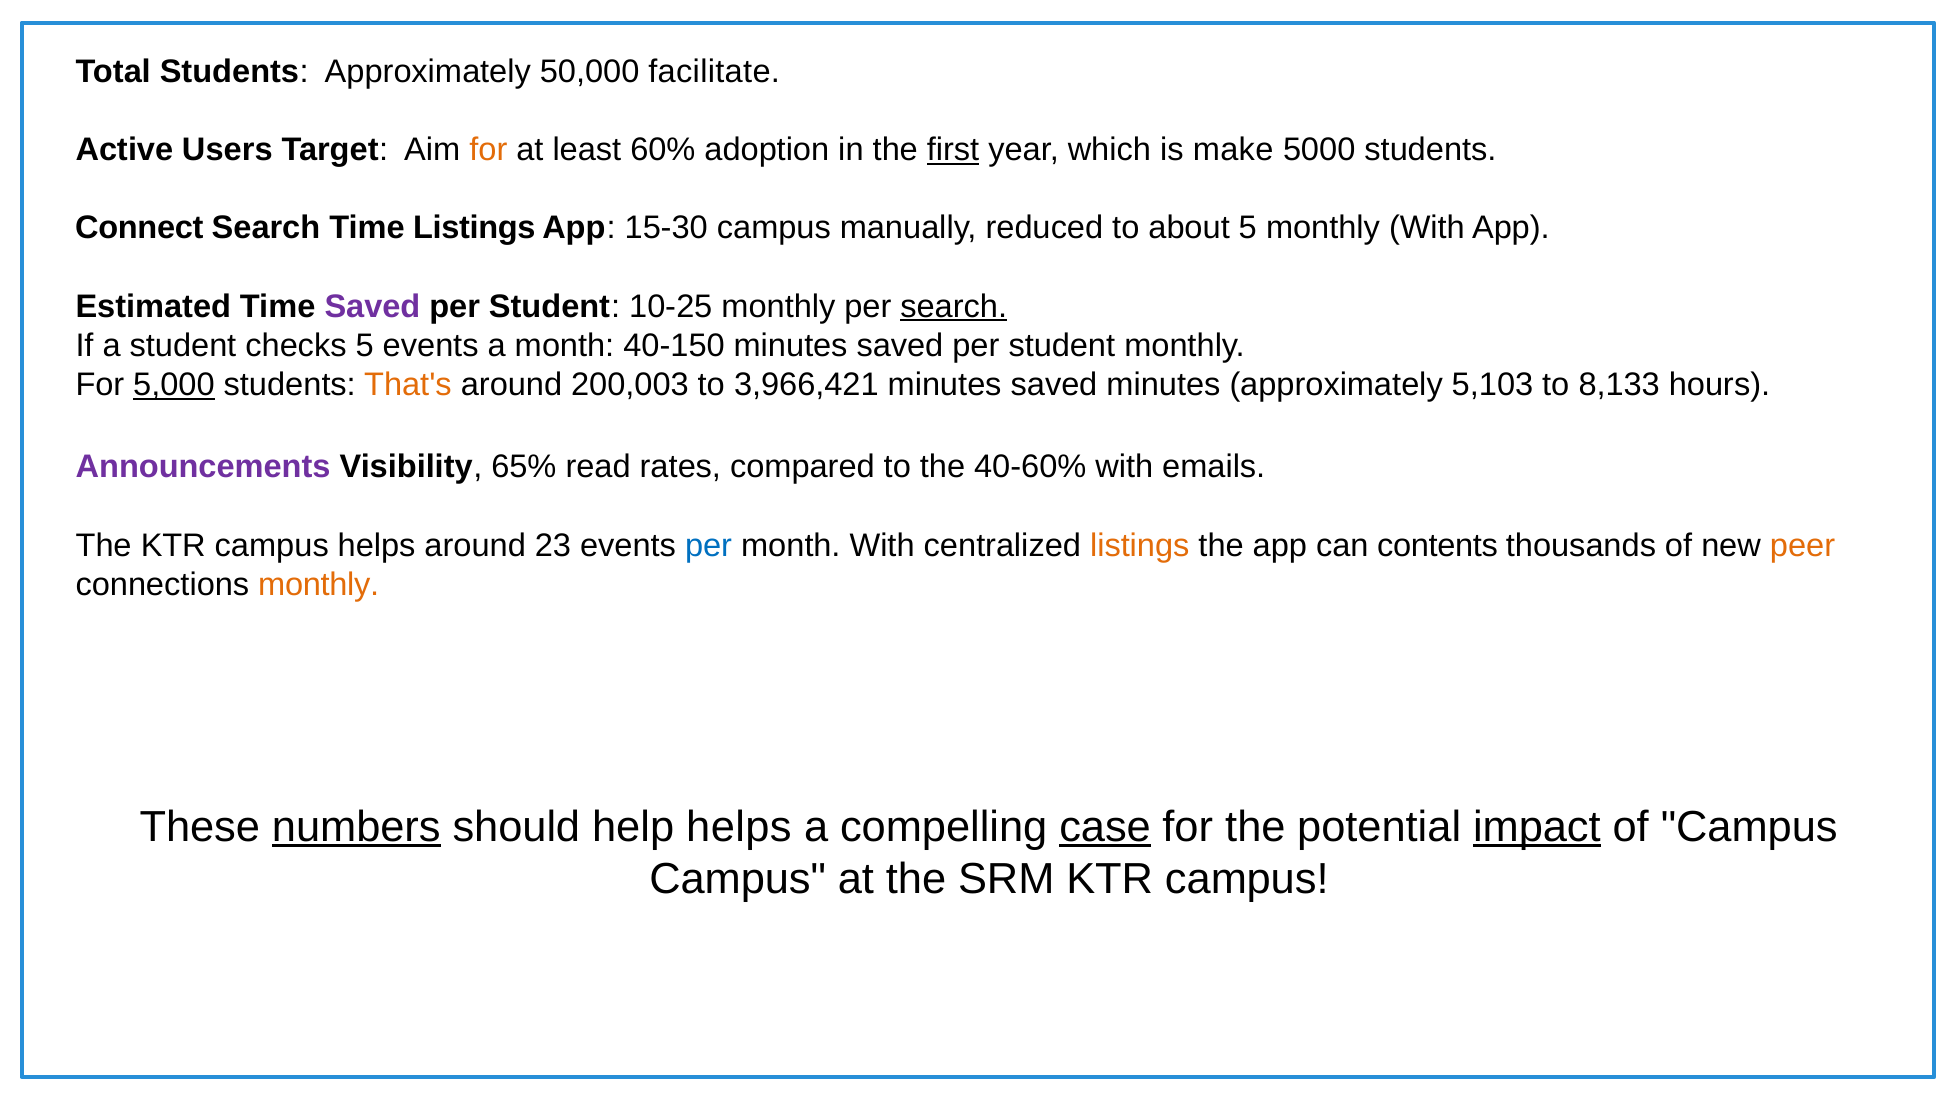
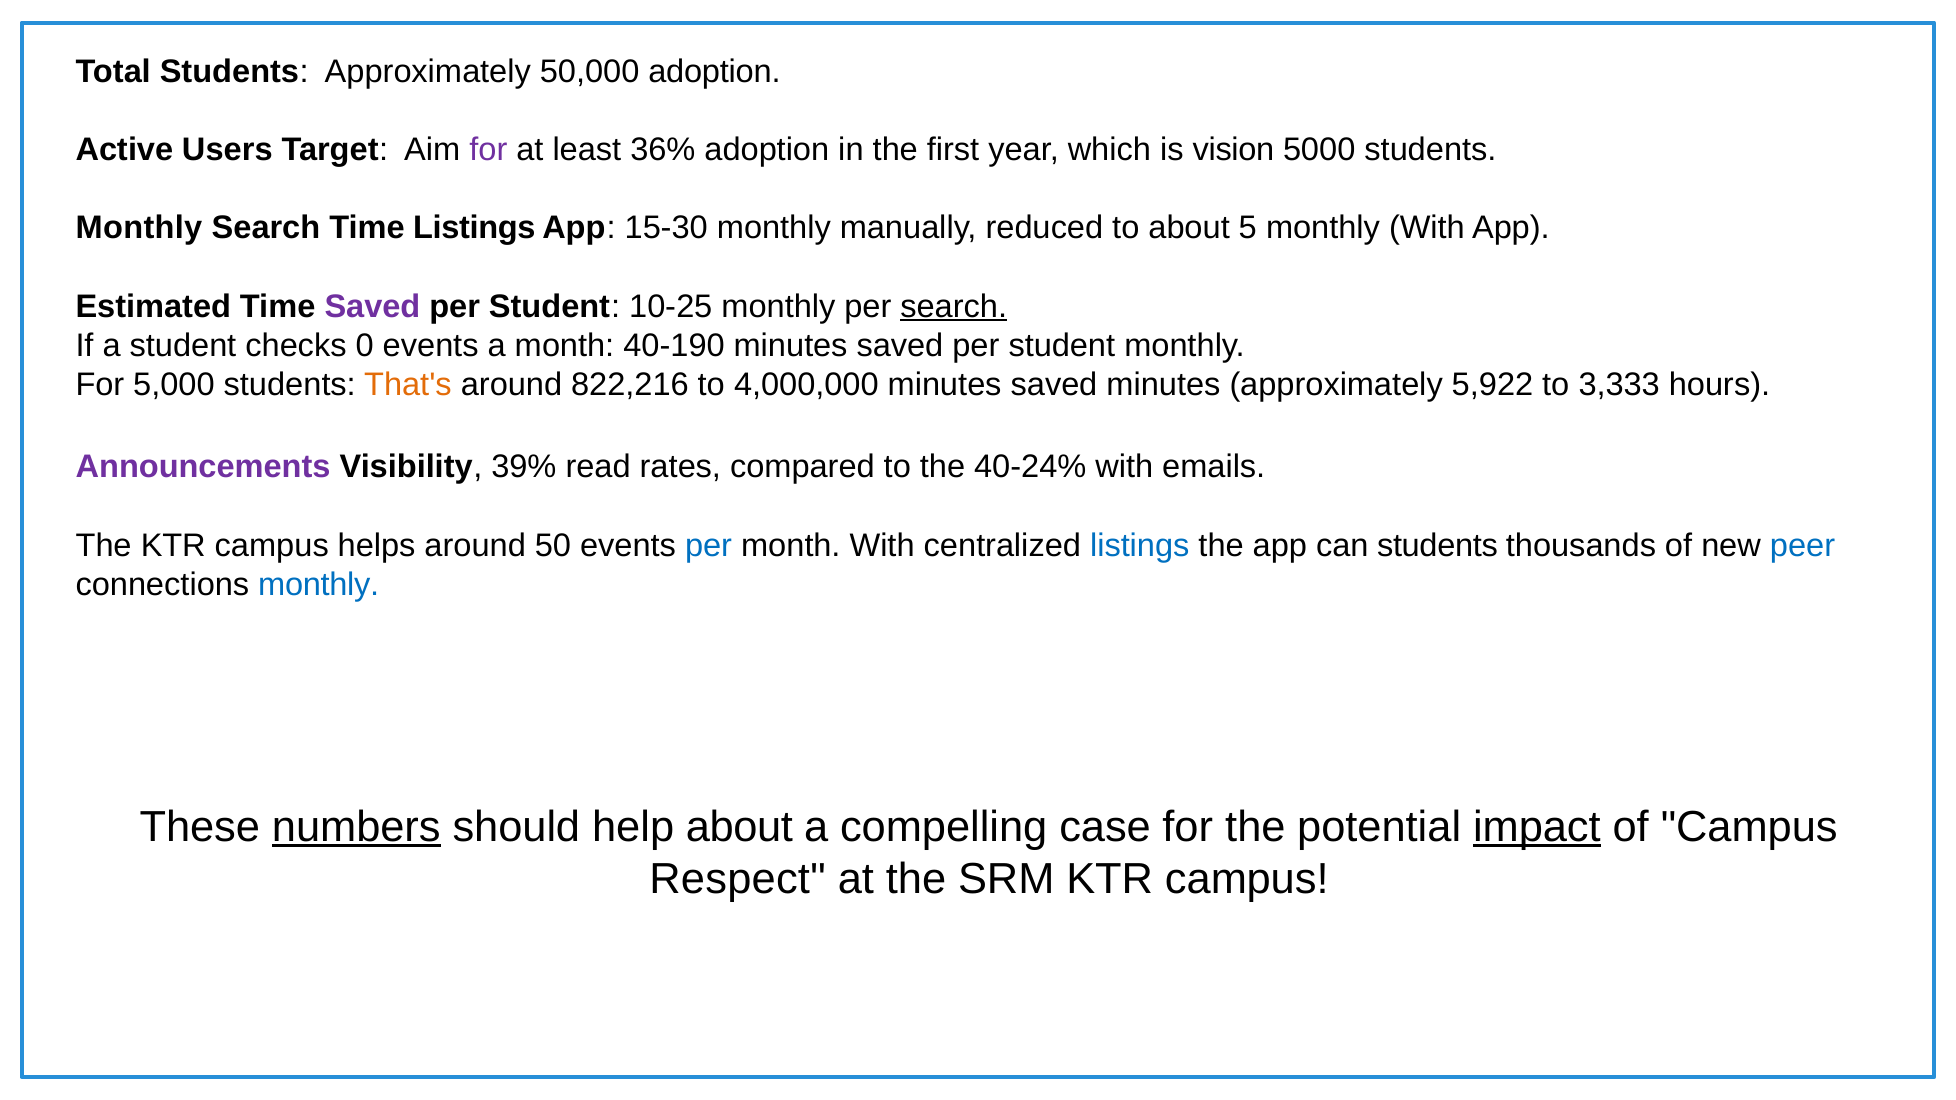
50,000 facilitate: facilitate -> adoption
for at (488, 150) colour: orange -> purple
60%: 60% -> 36%
first underline: present -> none
make: make -> vision
Connect at (139, 228): Connect -> Monthly
15-30 campus: campus -> monthly
checks 5: 5 -> 0
40-150: 40-150 -> 40-190
5,000 underline: present -> none
200,003: 200,003 -> 822,216
3,966,421: 3,966,421 -> 4,000,000
5,103: 5,103 -> 5,922
8,133: 8,133 -> 3,333
65%: 65% -> 39%
40-60%: 40-60% -> 40-24%
23: 23 -> 50
listings at (1140, 546) colour: orange -> blue
can contents: contents -> students
peer colour: orange -> blue
monthly at (319, 585) colour: orange -> blue
help helps: helps -> about
case underline: present -> none
Campus at (738, 879): Campus -> Respect
